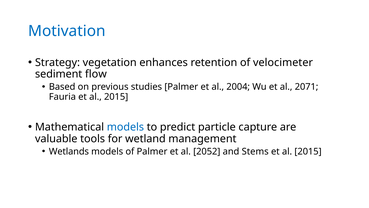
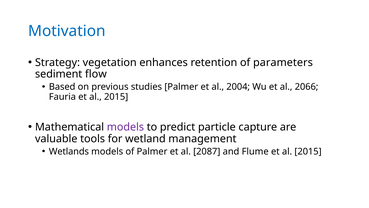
velocimeter: velocimeter -> parameters
2071: 2071 -> 2066
models at (125, 127) colour: blue -> purple
2052: 2052 -> 2087
Stems: Stems -> Flume
